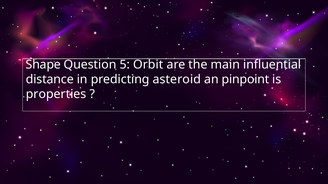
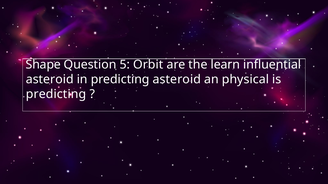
main: main -> learn
distance at (50, 79): distance -> asteroid
pinpoint: pinpoint -> physical
properties at (56, 94): properties -> predicting
